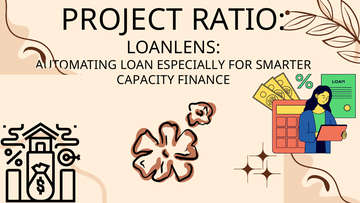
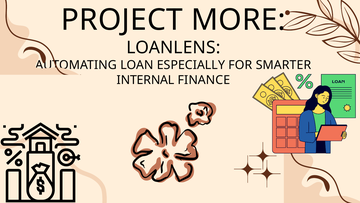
RATIO: RATIO -> MORE
CAPACITY: CAPACITY -> INTERNAL
